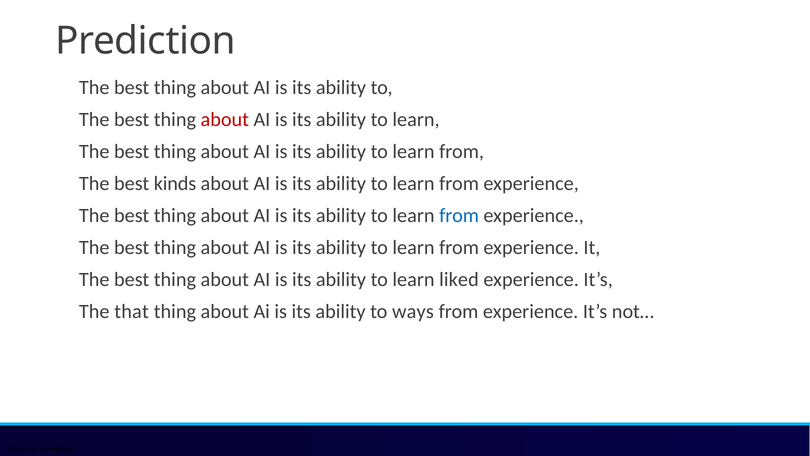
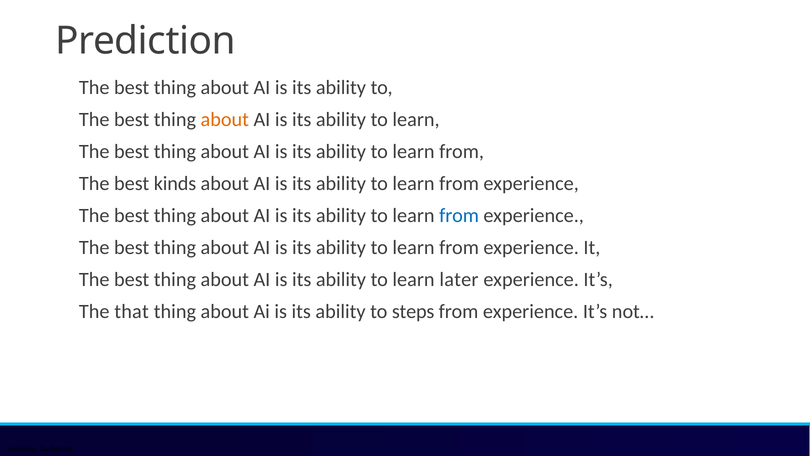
about at (225, 120) colour: red -> orange
liked: liked -> later
ways: ways -> steps
